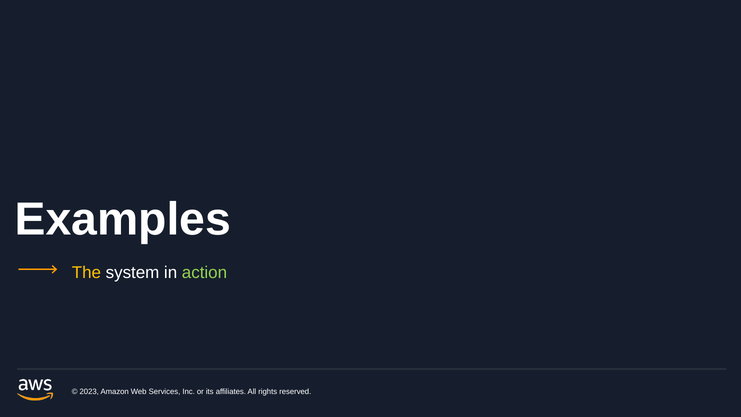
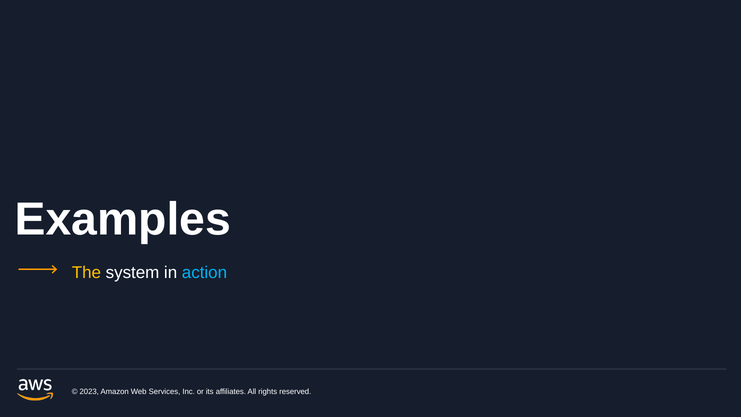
action colour: light green -> light blue
